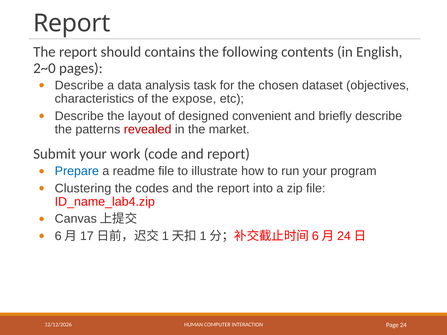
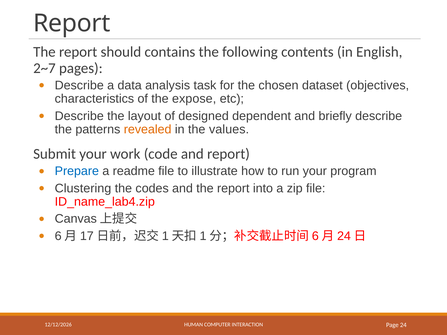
2~0: 2~0 -> 2~7
convenient: convenient -> dependent
revealed colour: red -> orange
market: market -> values
